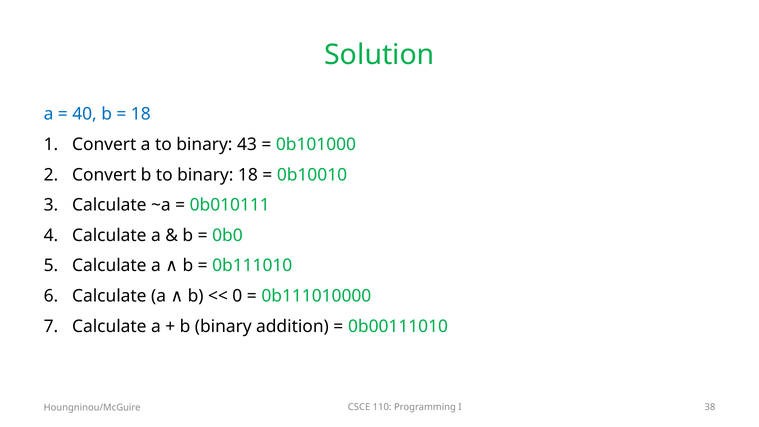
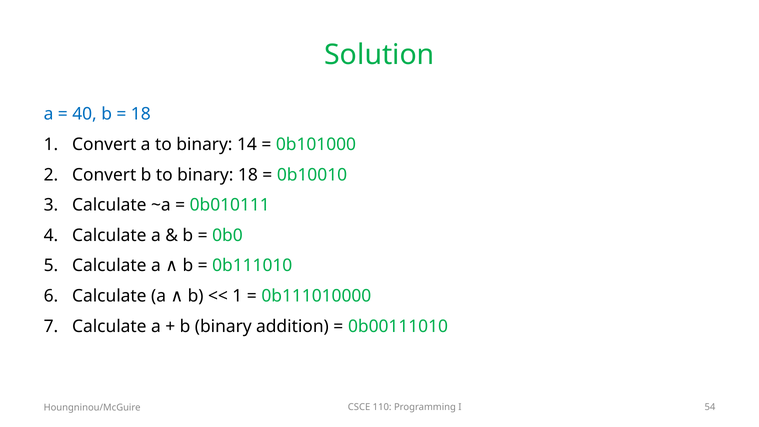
43: 43 -> 14
0 at (237, 296): 0 -> 1
38: 38 -> 54
